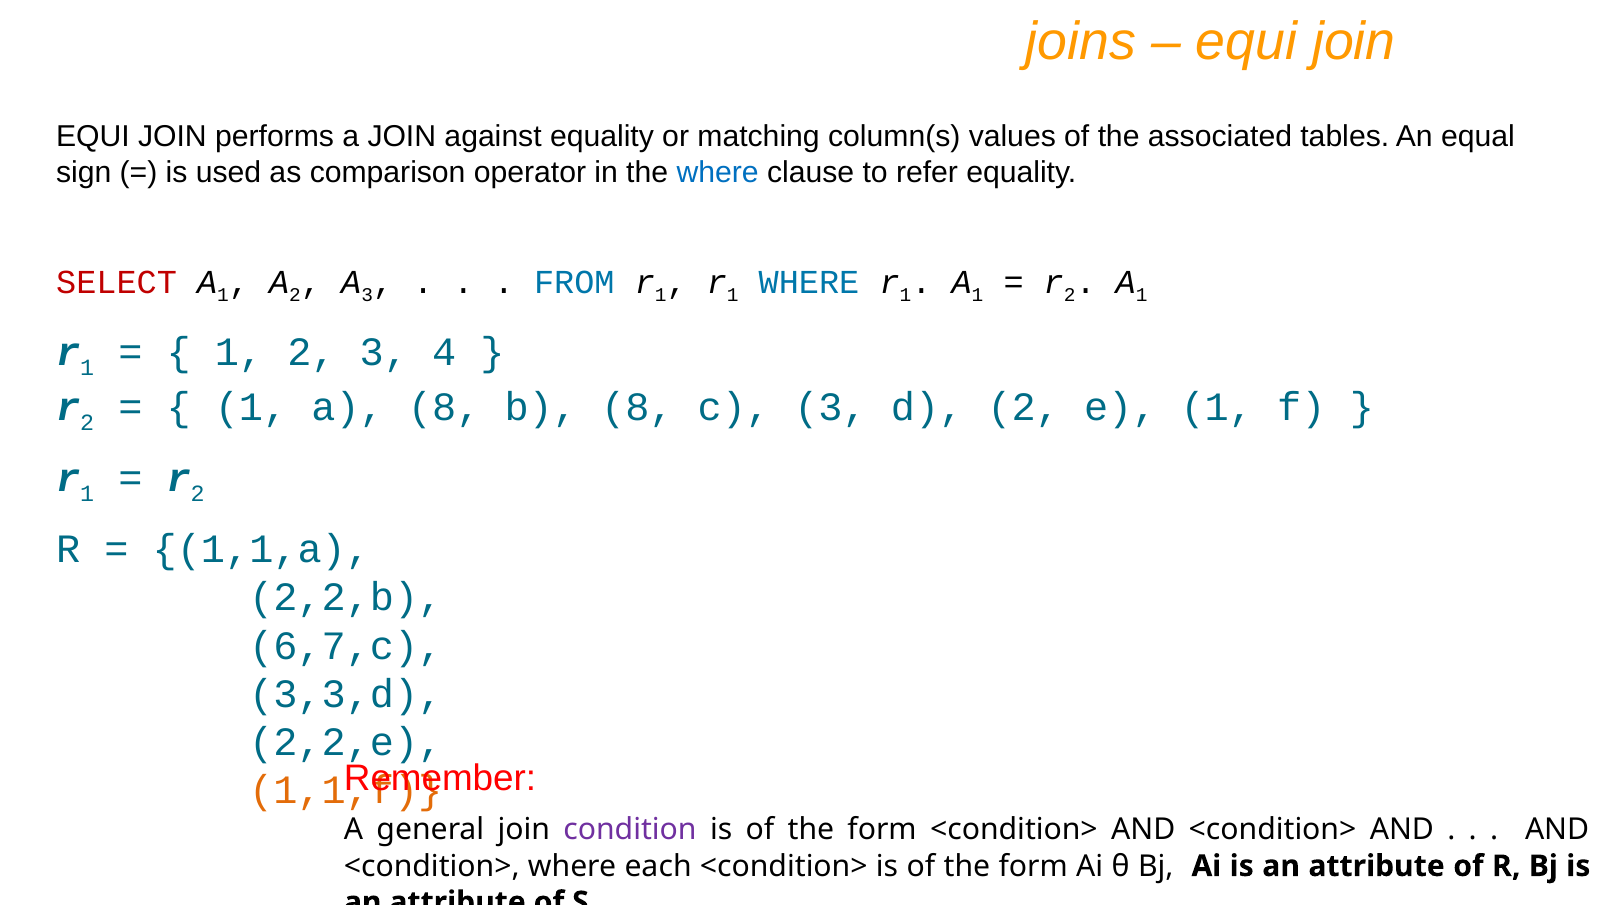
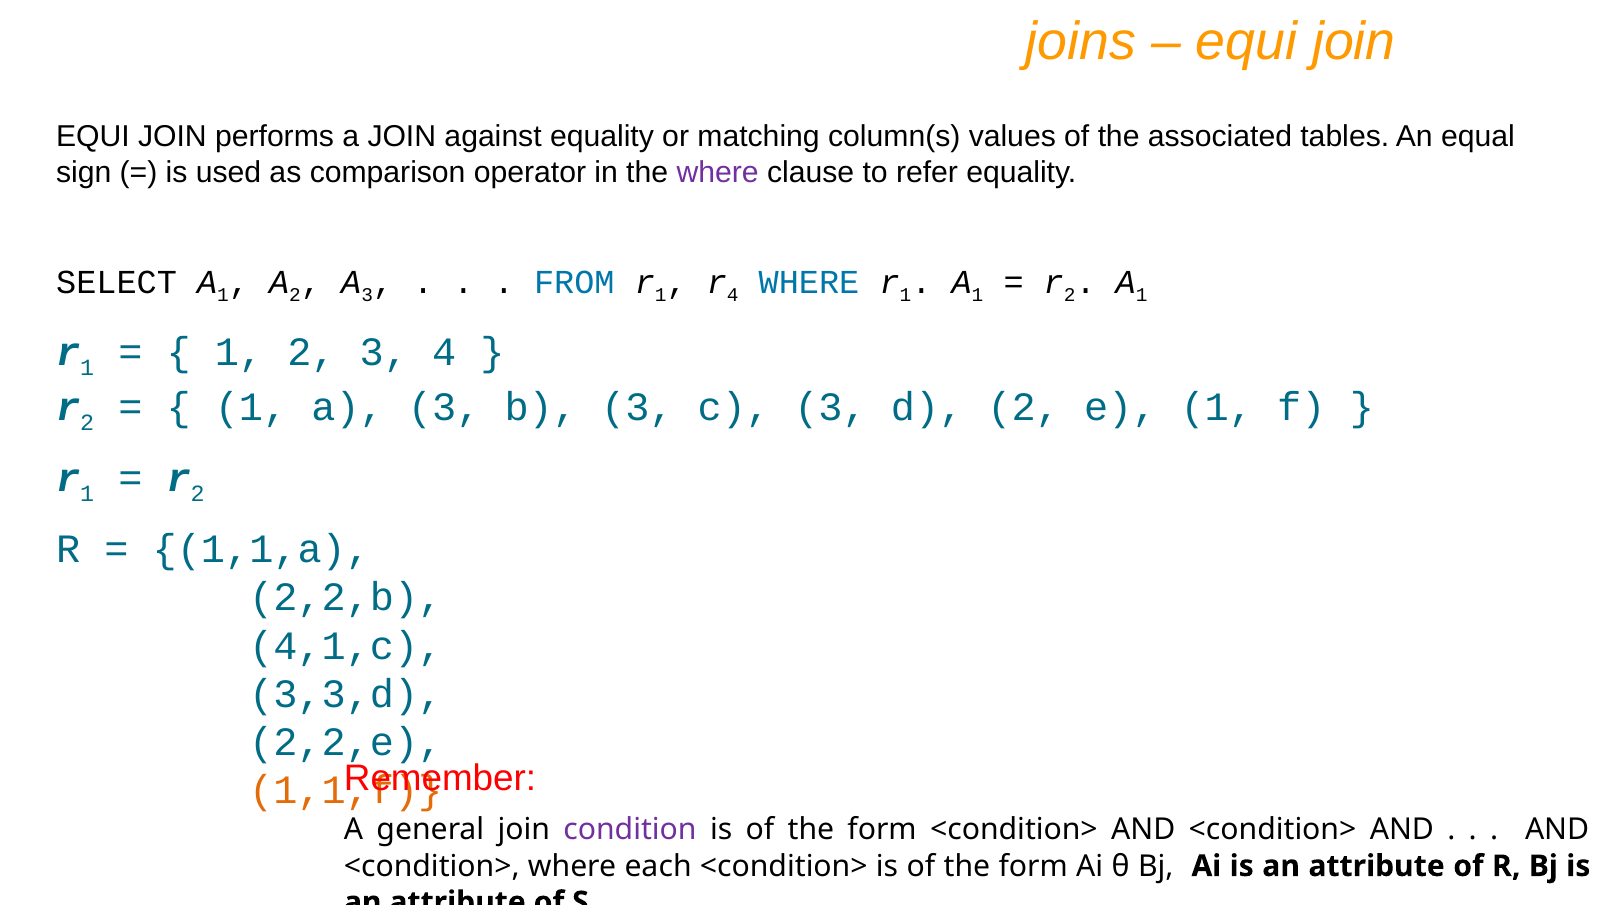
where at (718, 173) colour: blue -> purple
SELECT colour: red -> black
1 at (733, 295): 1 -> 4
1 a 8: 8 -> 3
b 8: 8 -> 3
6,7,c: 6,7,c -> 4,1,c
